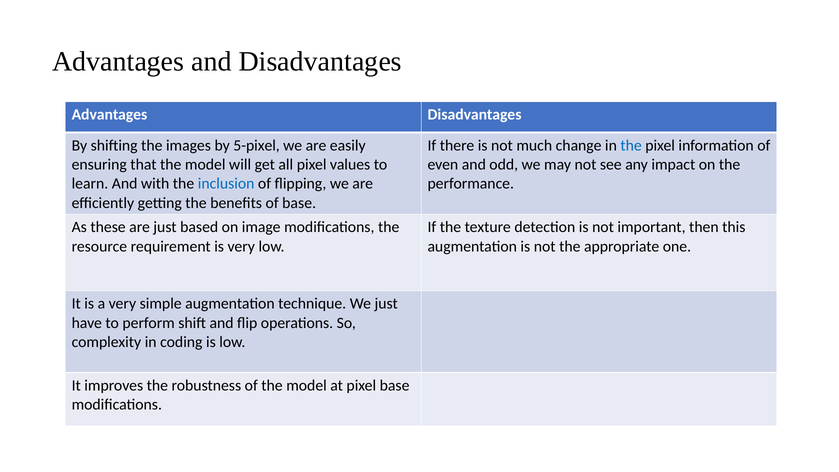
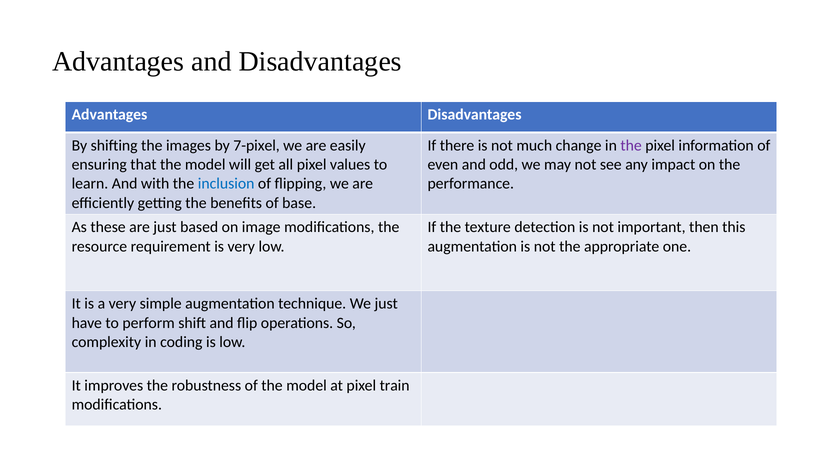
5-pixel: 5-pixel -> 7-pixel
the at (631, 145) colour: blue -> purple
pixel base: base -> train
